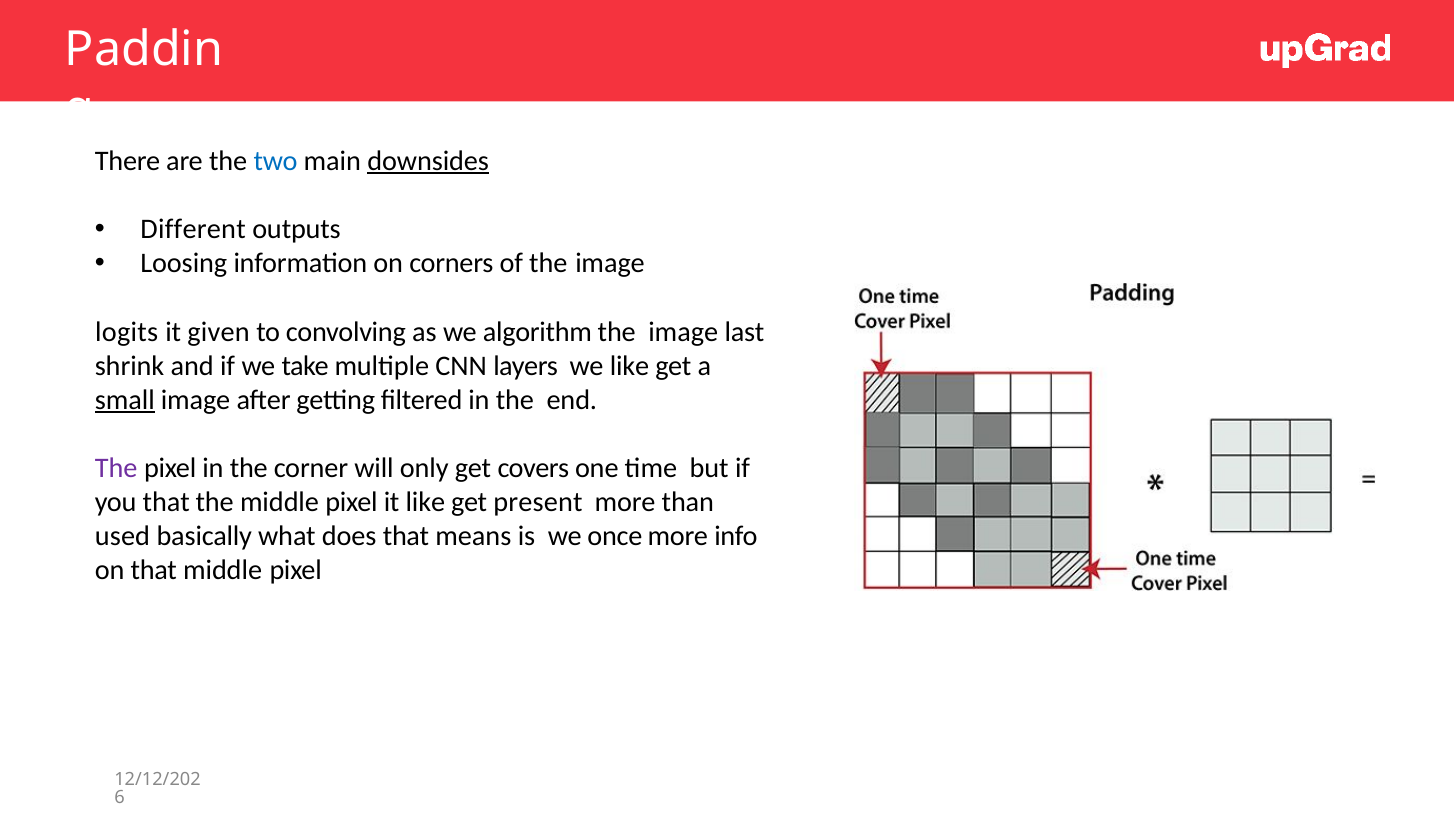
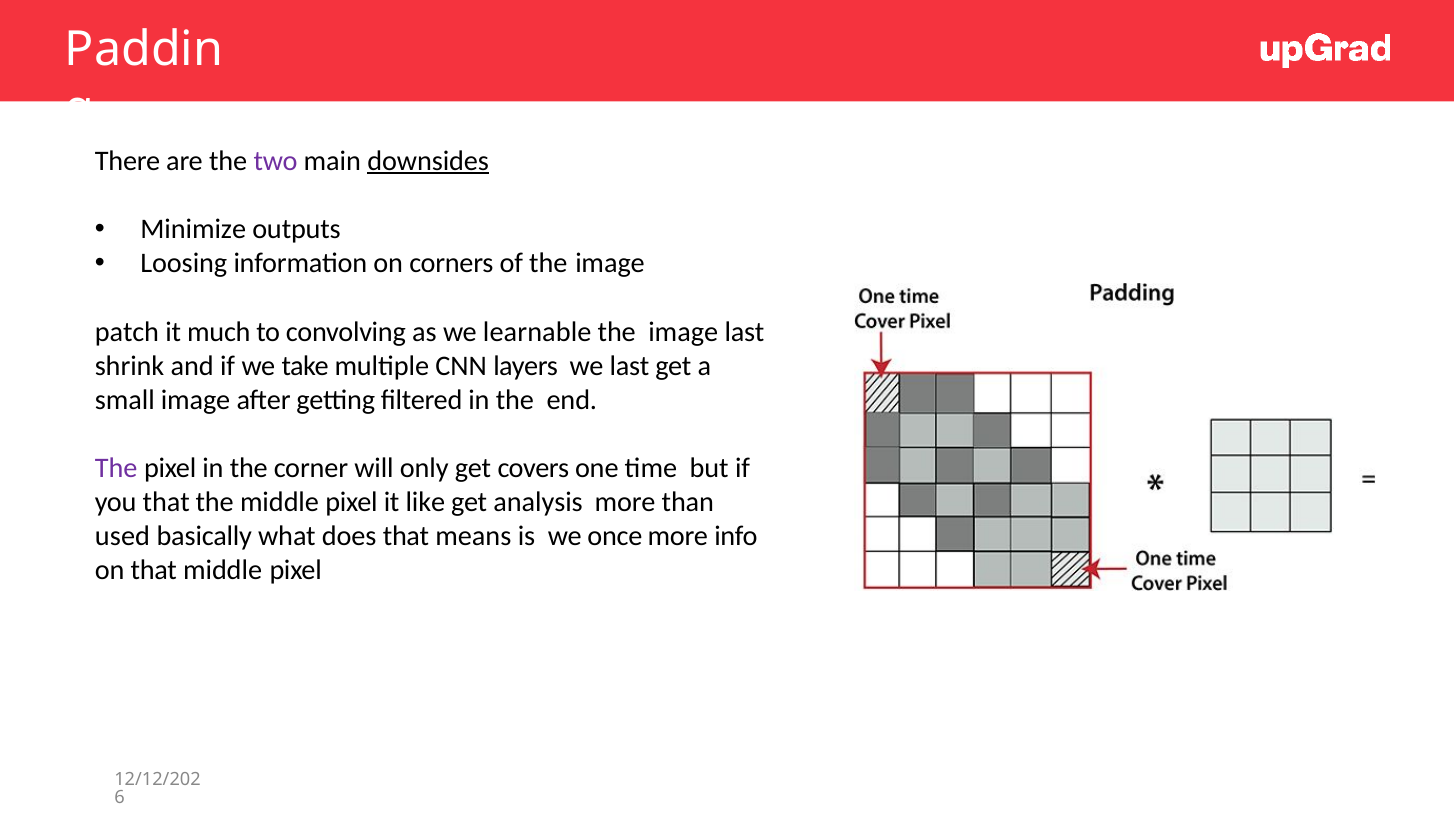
two colour: blue -> purple
Different: Different -> Minimize
logits: logits -> patch
given: given -> much
algorithm: algorithm -> learnable
we like: like -> last
small underline: present -> none
present: present -> analysis
